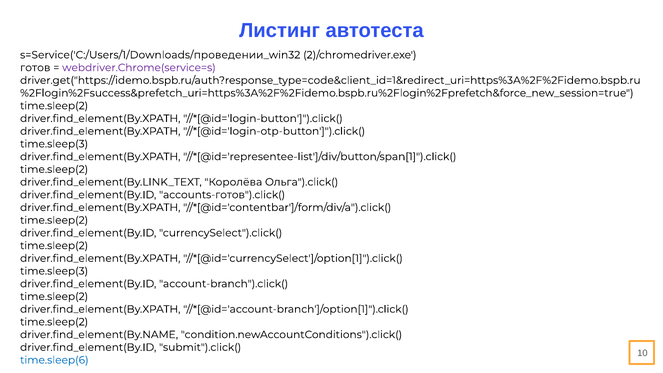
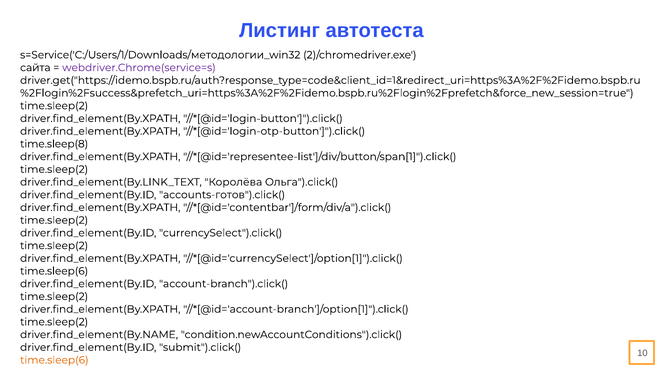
s=Service('C:/Users/1/Downloads/проведении_win32: s=Service('C:/Users/1/Downloads/проведении_win32 -> s=Service('C:/Users/1/Downloads/методологии_win32
готов: готов -> сайта
time.sleep(3 at (54, 144): time.sleep(3 -> time.sleep(8
time.sleep(3 at (54, 271): time.sleep(3 -> time.sleep(6
time.sleep(6 at (54, 360) colour: blue -> orange
